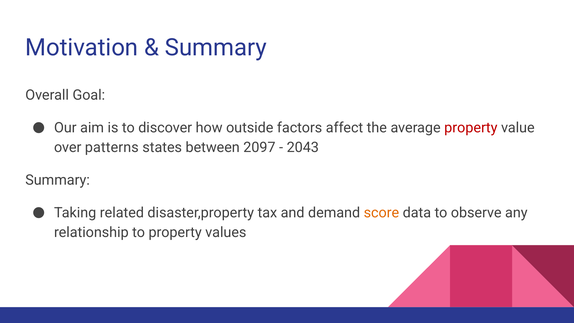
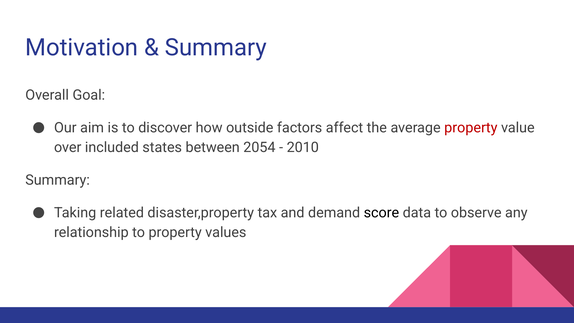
patterns: patterns -> included
2097: 2097 -> 2054
2043: 2043 -> 2010
score colour: orange -> black
